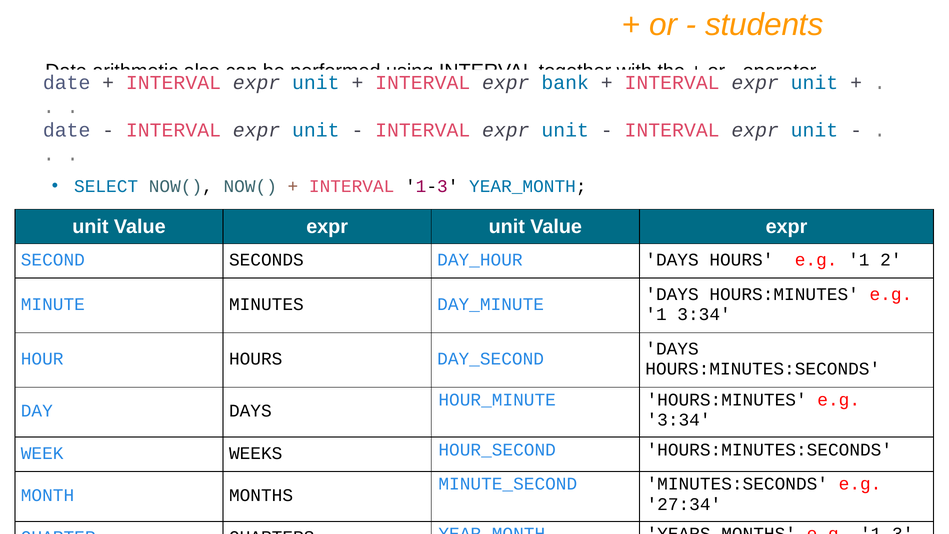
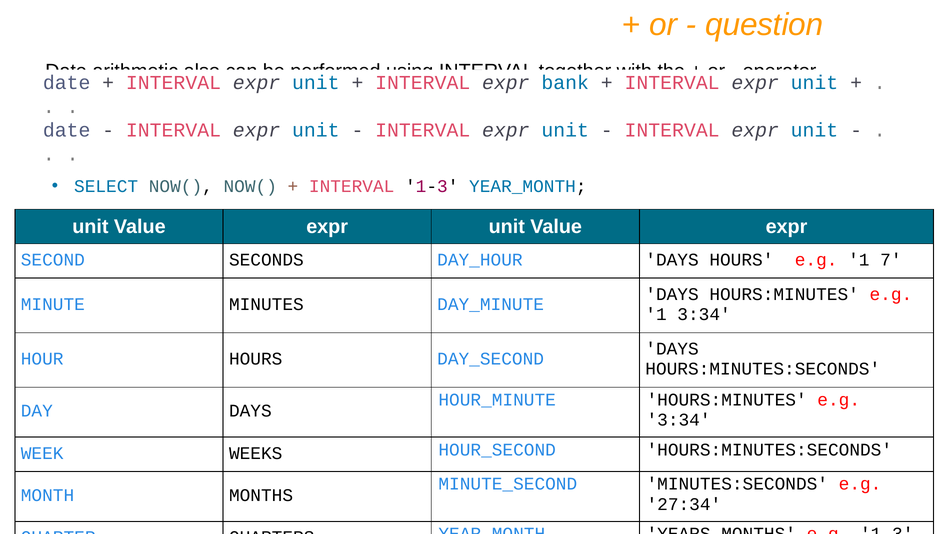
students: students -> question
2: 2 -> 7
